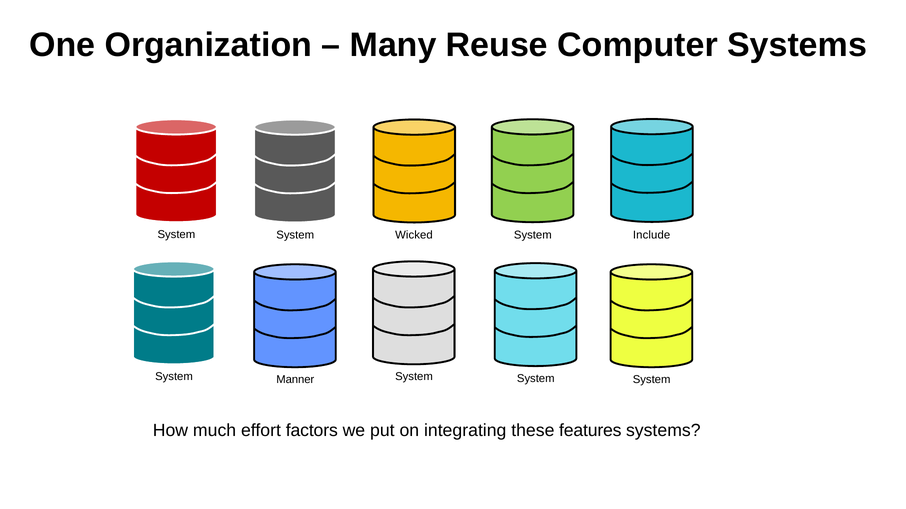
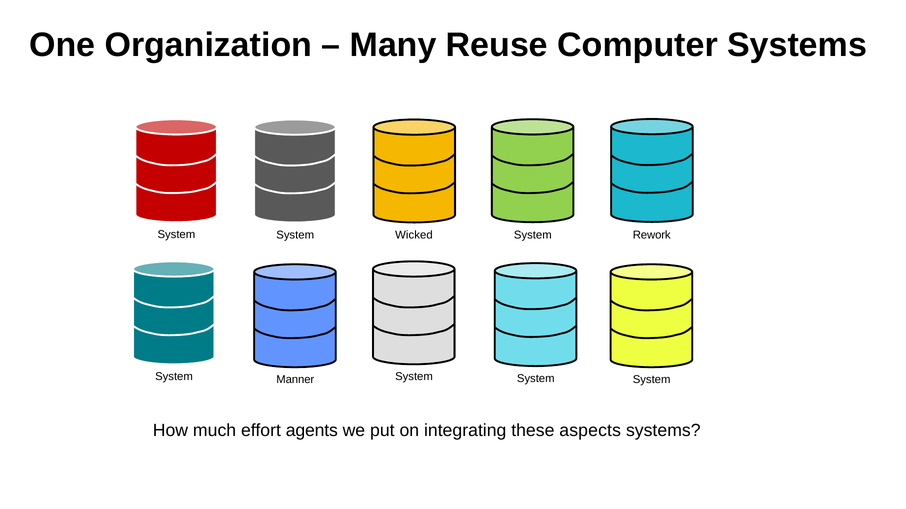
Include: Include -> Rework
factors: factors -> agents
features: features -> aspects
